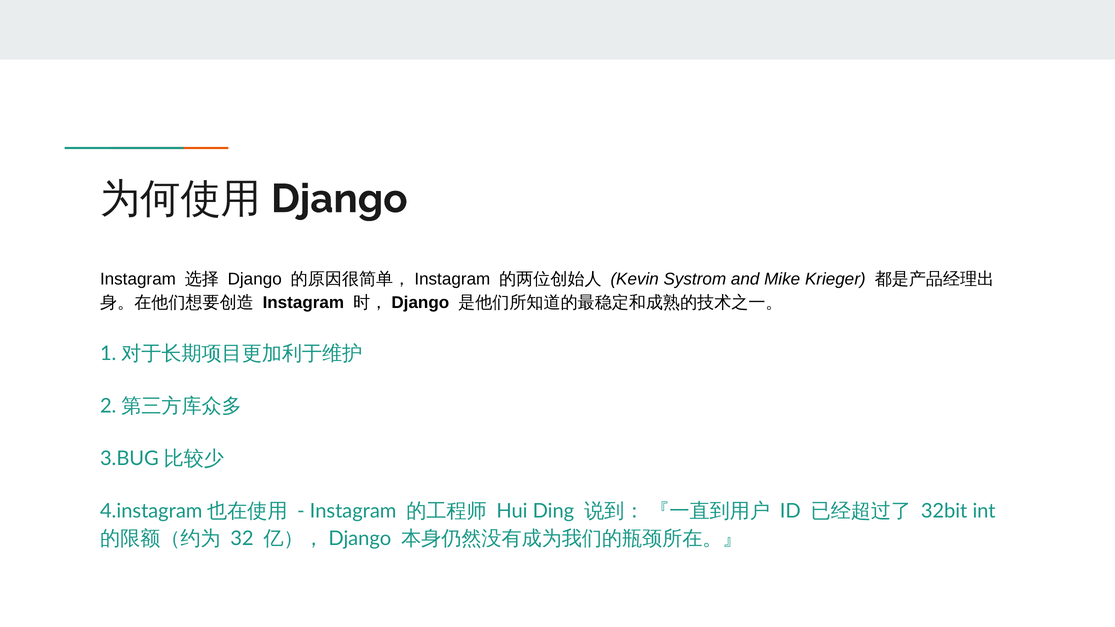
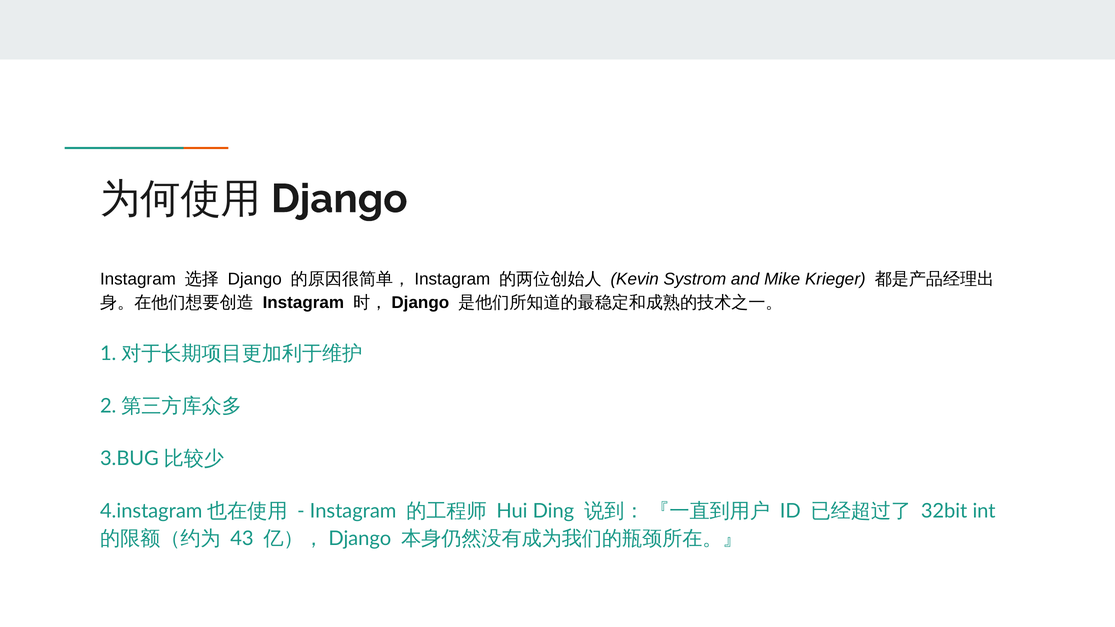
32: 32 -> 43
